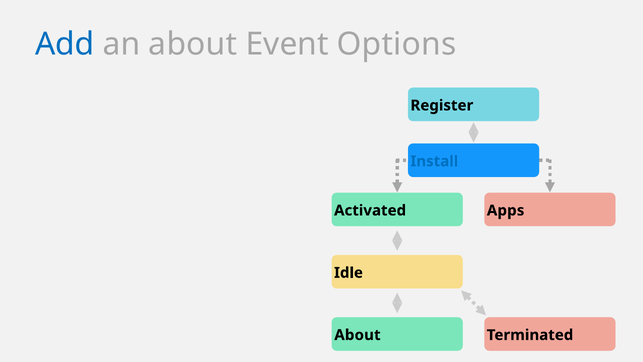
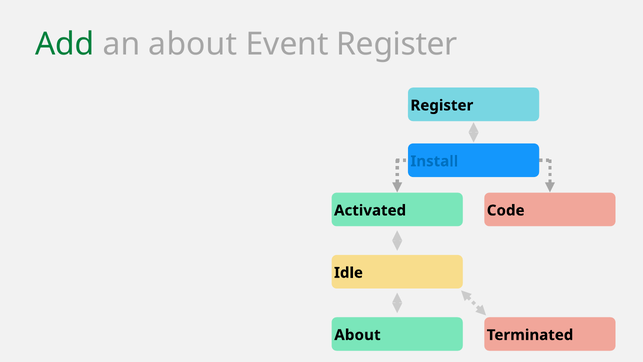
Add colour: blue -> green
Event Options: Options -> Register
Apps: Apps -> Code
